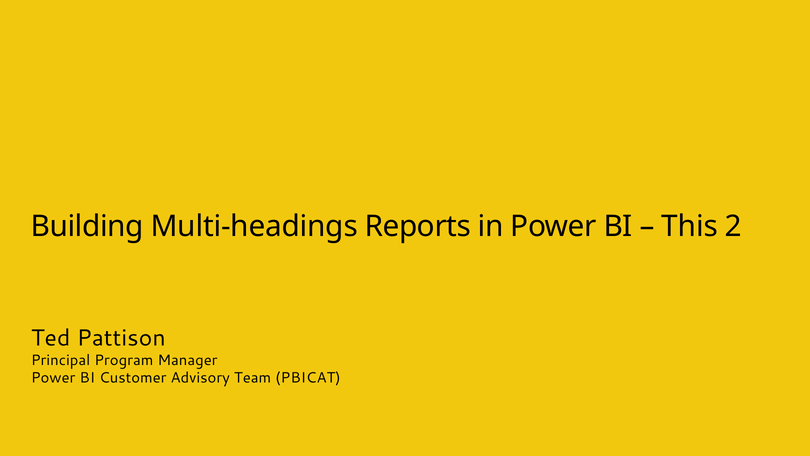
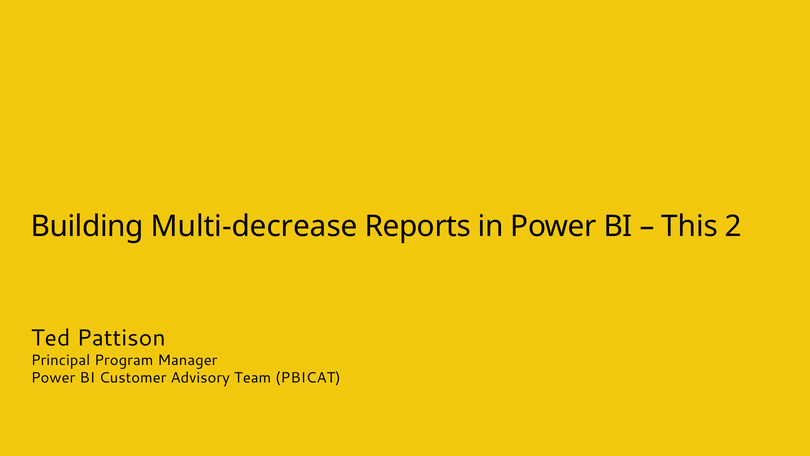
Multi-headings: Multi-headings -> Multi-decrease
